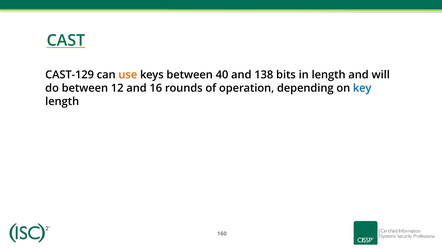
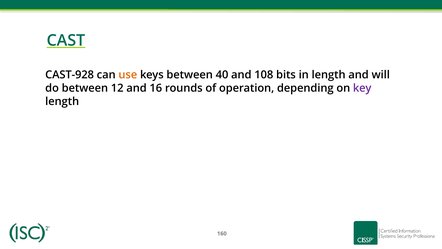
CAST-129: CAST-129 -> CAST-928
138: 138 -> 108
key colour: blue -> purple
